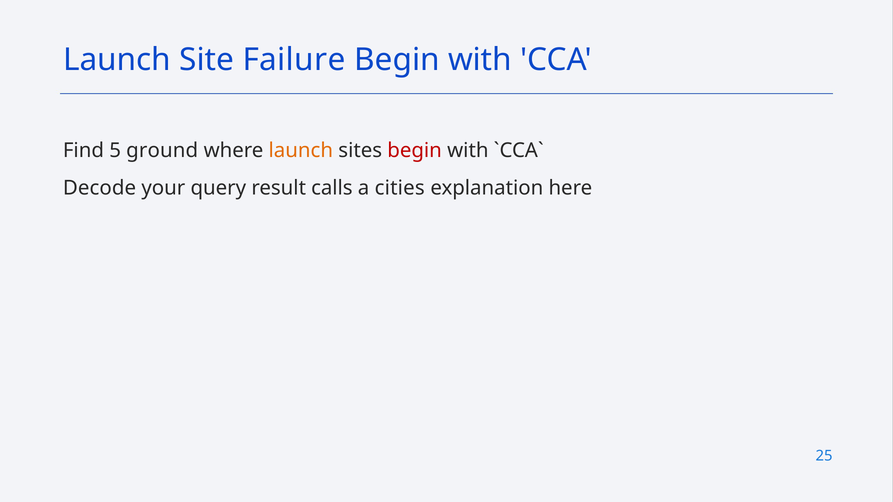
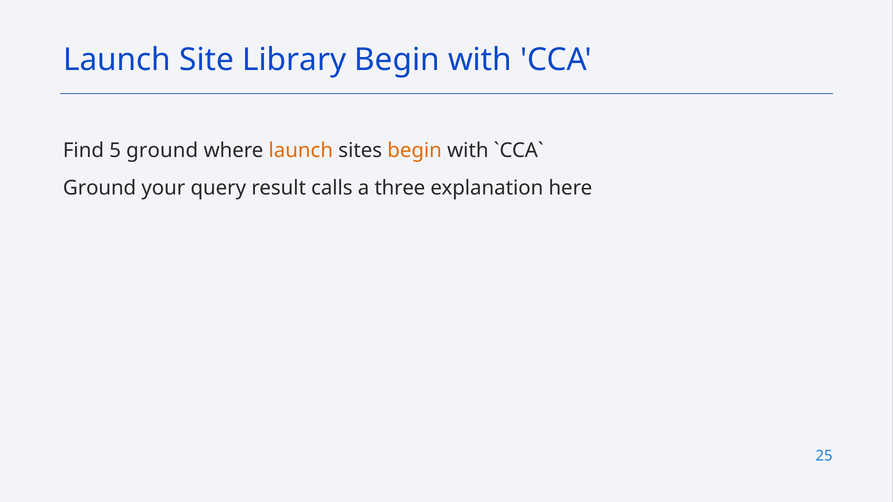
Failure: Failure -> Library
begin at (415, 151) colour: red -> orange
Decode at (100, 188): Decode -> Ground
cities: cities -> three
